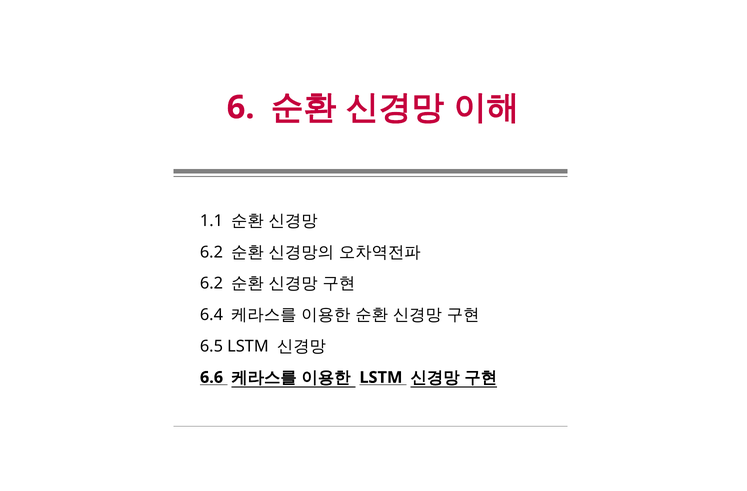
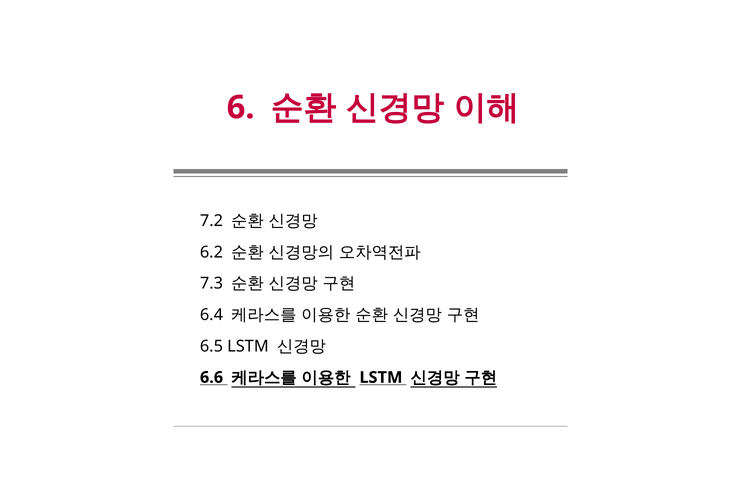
1.1: 1.1 -> 7.2
6.2 at (211, 283): 6.2 -> 7.3
